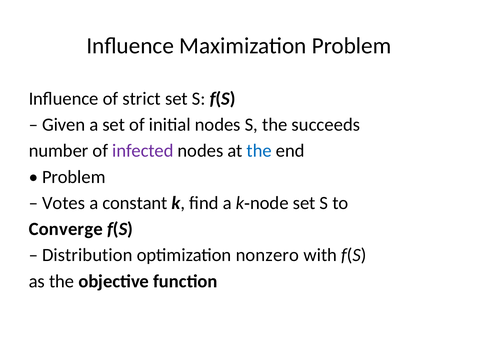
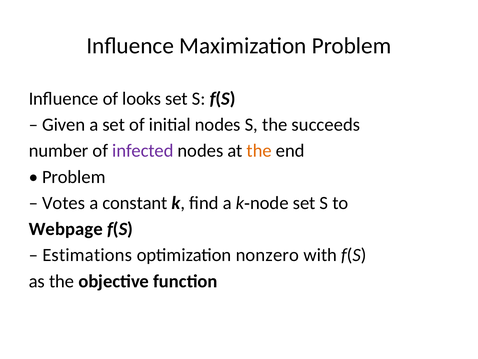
strict: strict -> looks
the at (259, 151) colour: blue -> orange
Converge: Converge -> Webpage
Distribution: Distribution -> Estimations
